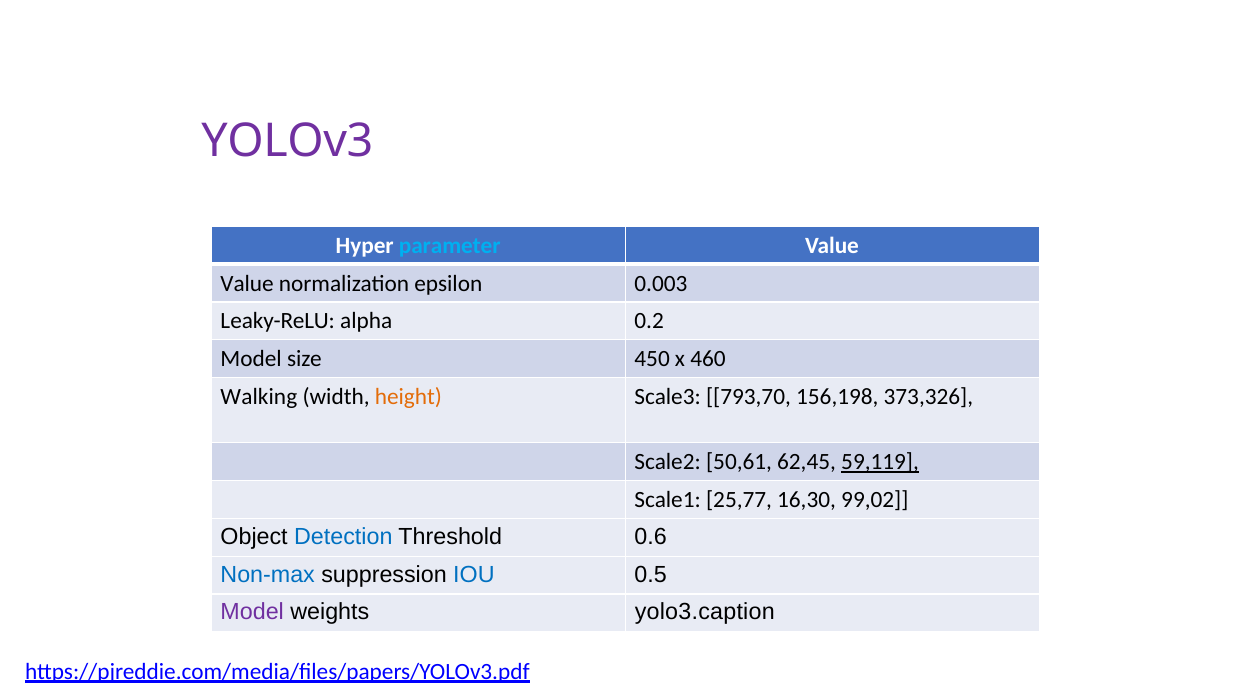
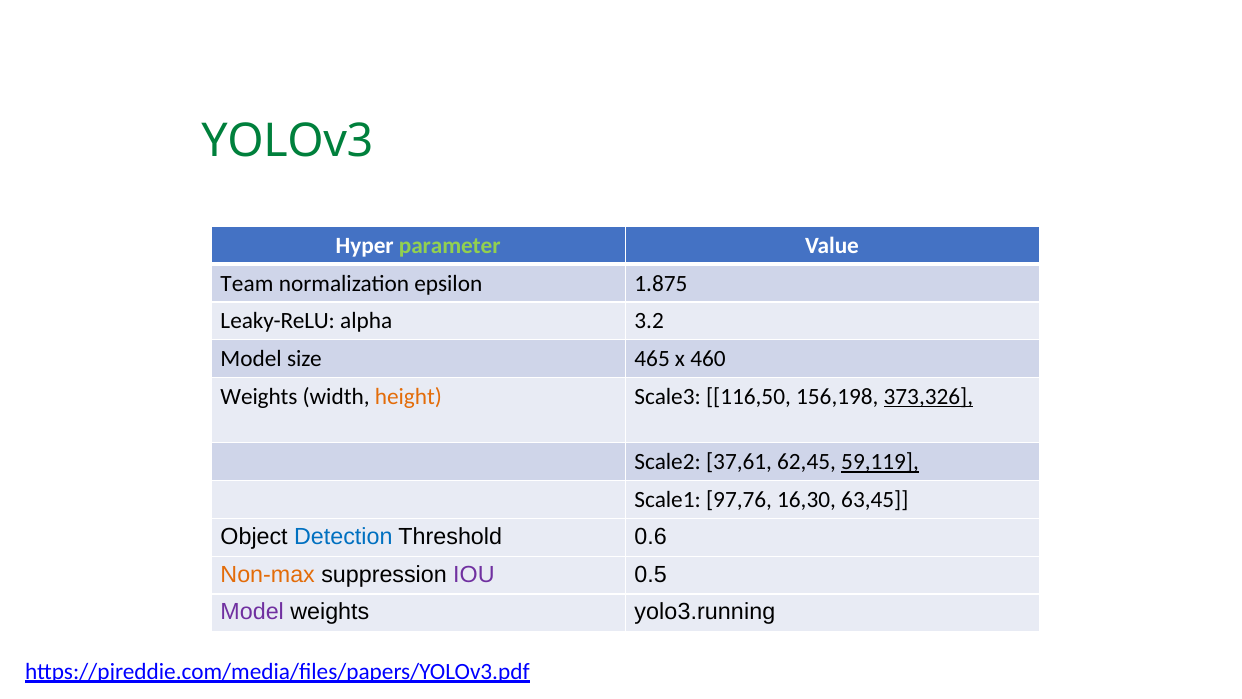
YOLOv3 colour: purple -> green
parameter colour: light blue -> light green
Value at (247, 283): Value -> Team
0.003: 0.003 -> 1.875
0.2: 0.2 -> 3.2
450: 450 -> 465
Walking at (259, 397): Walking -> Weights
793,70: 793,70 -> 116,50
373,326 underline: none -> present
50,61: 50,61 -> 37,61
25,77: 25,77 -> 97,76
99,02: 99,02 -> 63,45
Non-max colour: blue -> orange
IOU colour: blue -> purple
yolo3.caption: yolo3.caption -> yolo3.running
